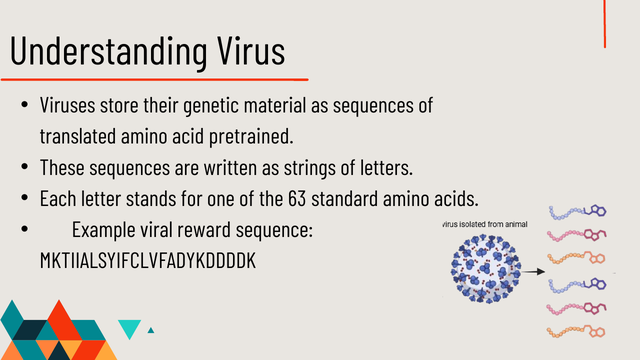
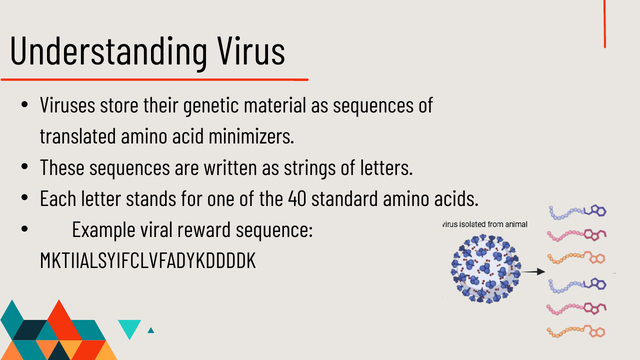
pretrained: pretrained -> minimizers
63: 63 -> 40
